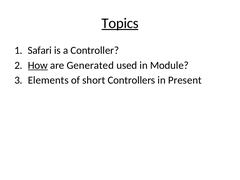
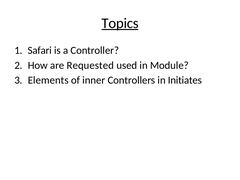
How underline: present -> none
Generated: Generated -> Requested
short: short -> inner
Present: Present -> Initiates
